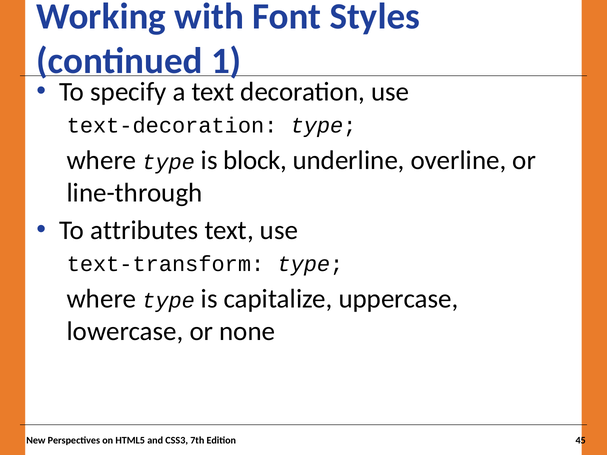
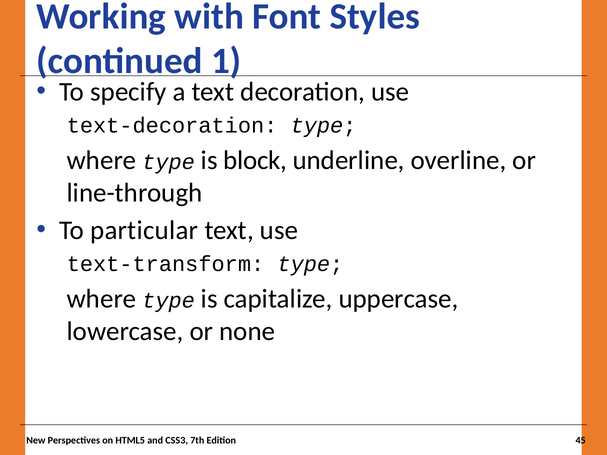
attributes: attributes -> particular
